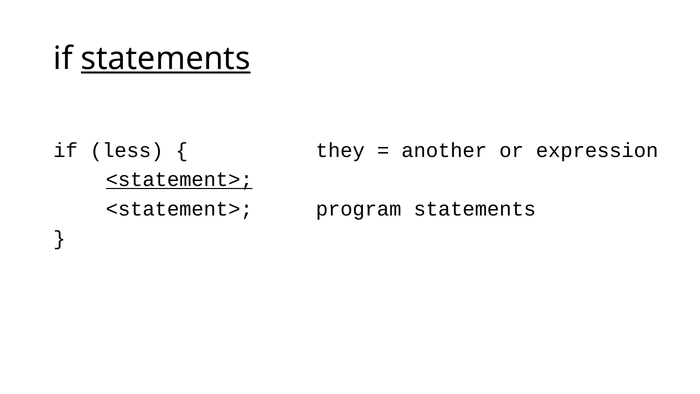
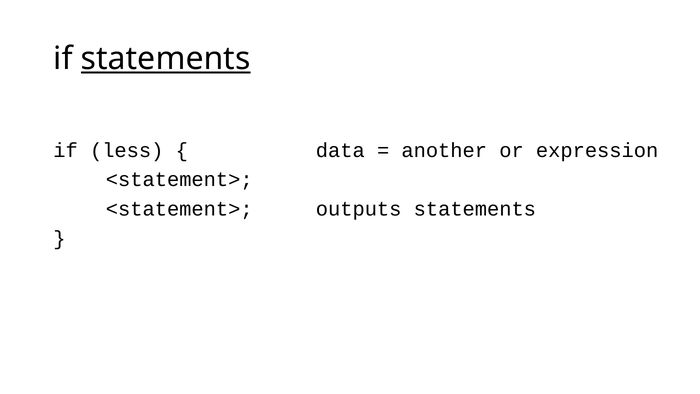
they: they -> data
<statement> at (179, 180) underline: present -> none
program: program -> outputs
